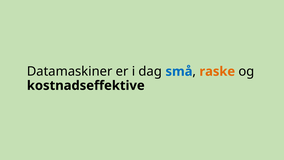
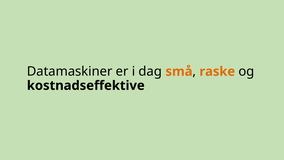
små colour: blue -> orange
